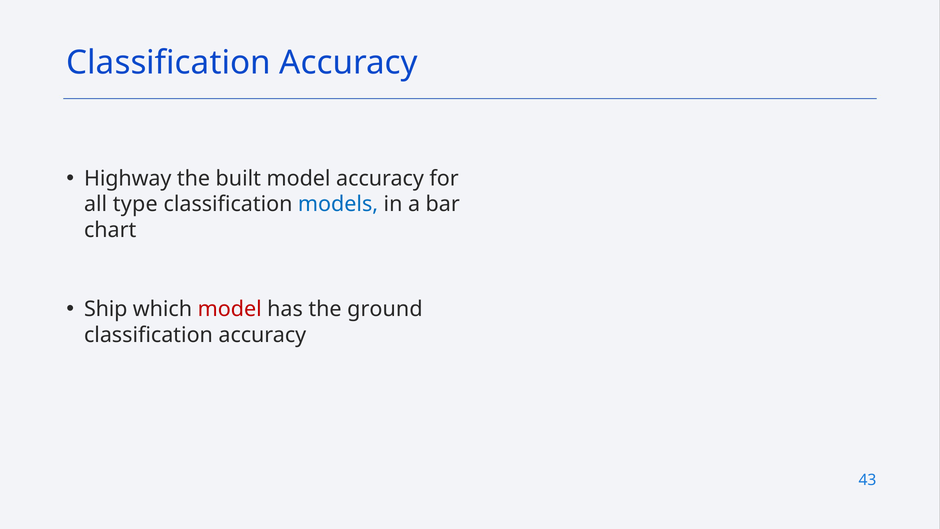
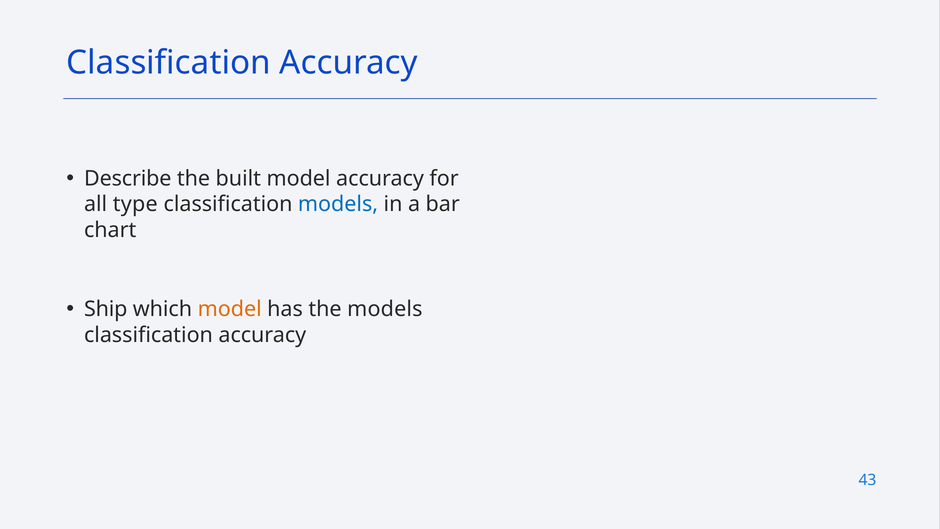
Highway: Highway -> Describe
model at (230, 309) colour: red -> orange
the ground: ground -> models
